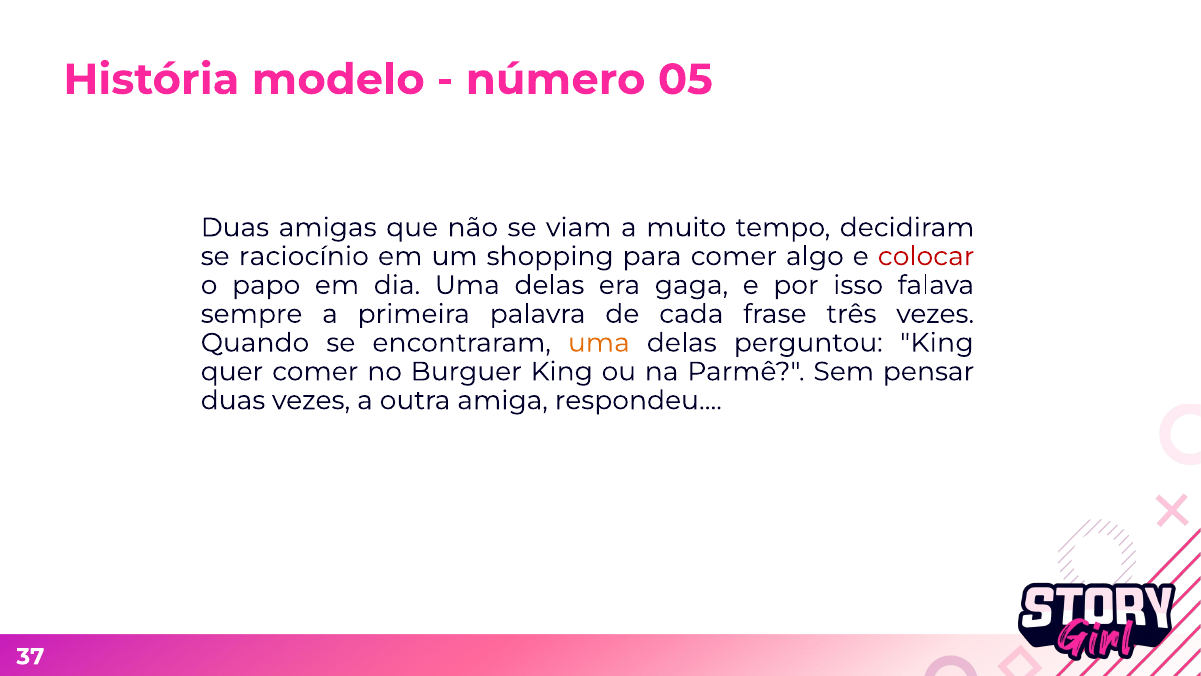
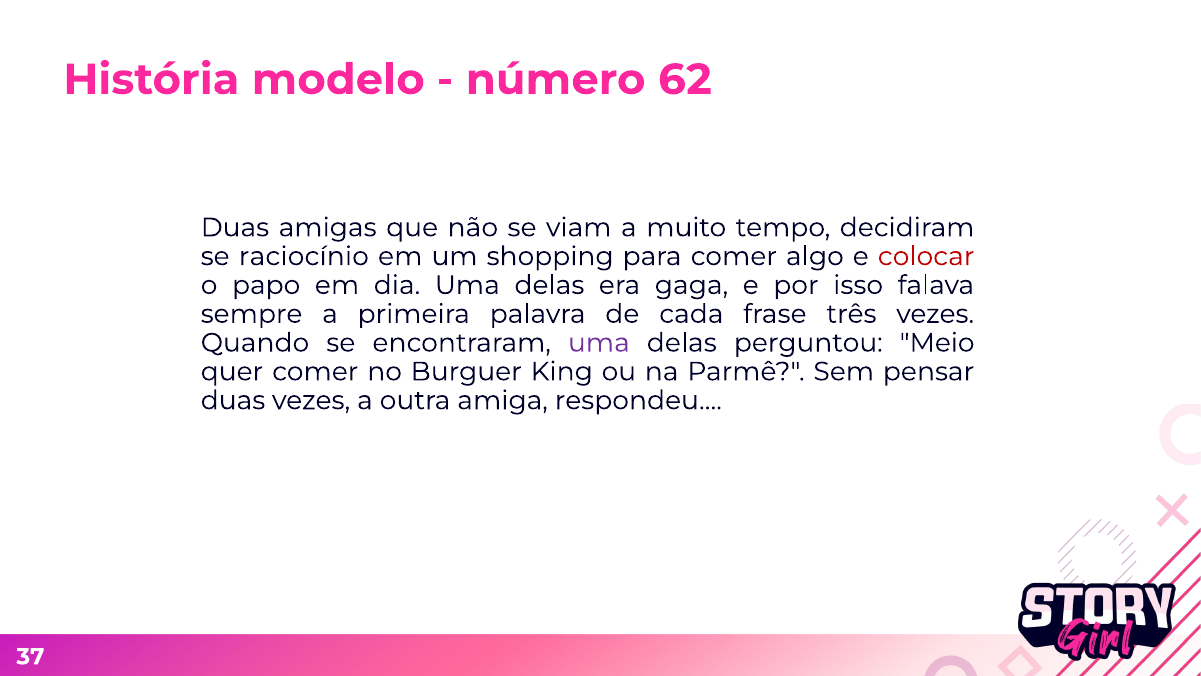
05: 05 -> 62
uma at (599, 343) colour: orange -> purple
perguntou King: King -> Meio
